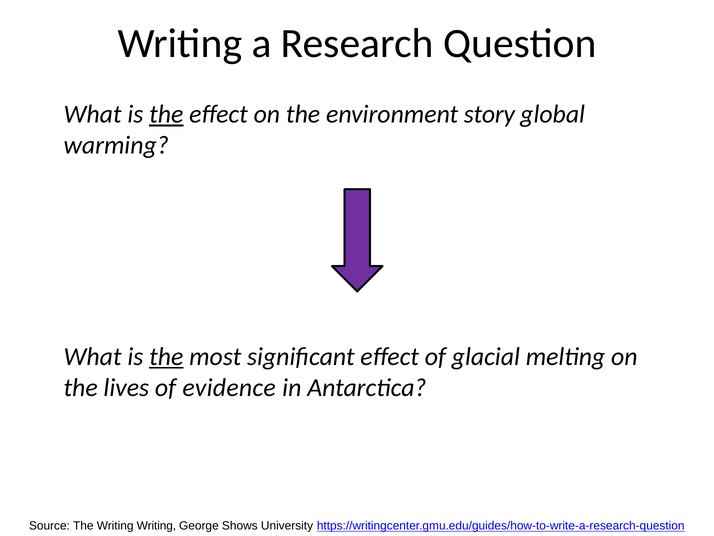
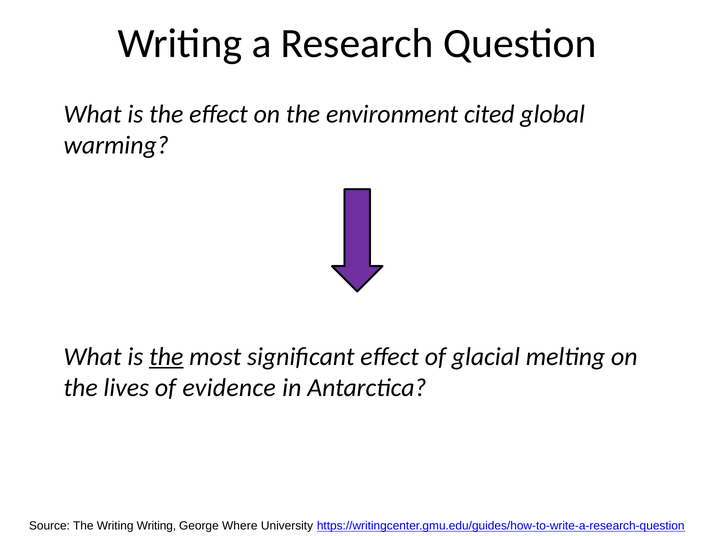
the at (166, 114) underline: present -> none
story: story -> cited
Shows: Shows -> Where
